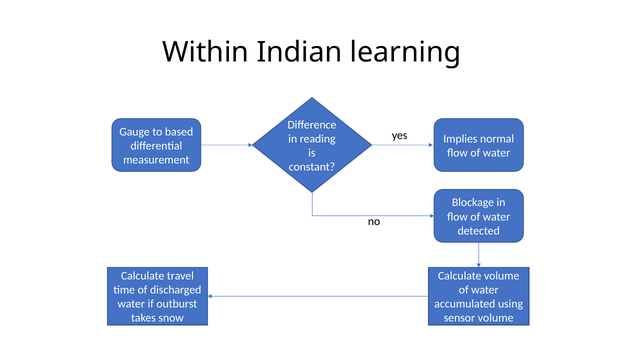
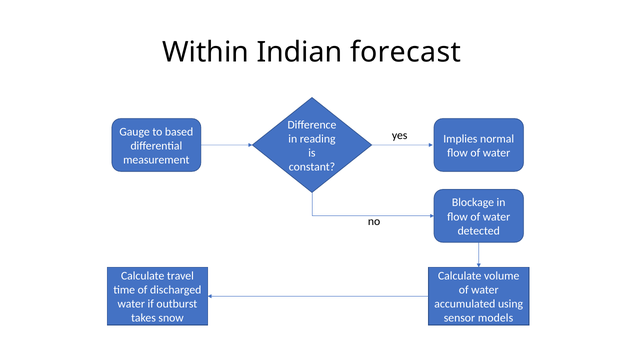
learning: learning -> forecast
sensor volume: volume -> models
